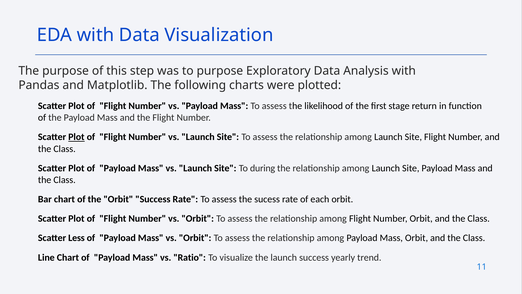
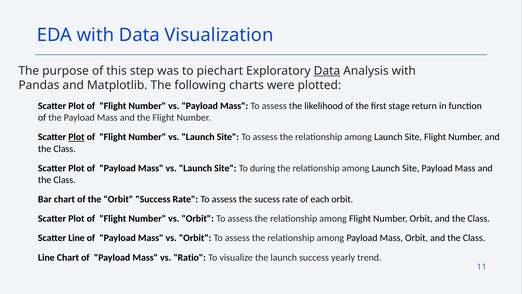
to purpose: purpose -> piechart
Data at (327, 71) underline: none -> present
Scatter Less: Less -> Line
